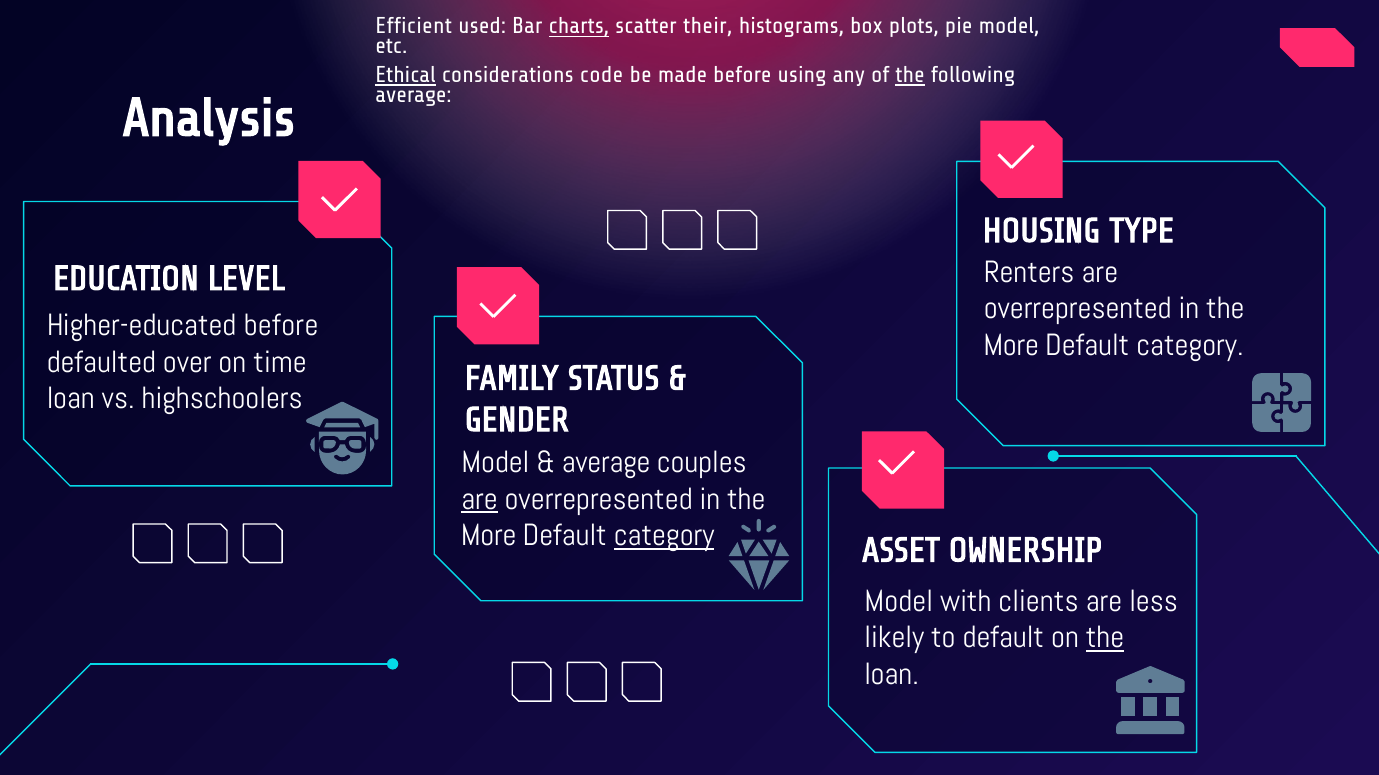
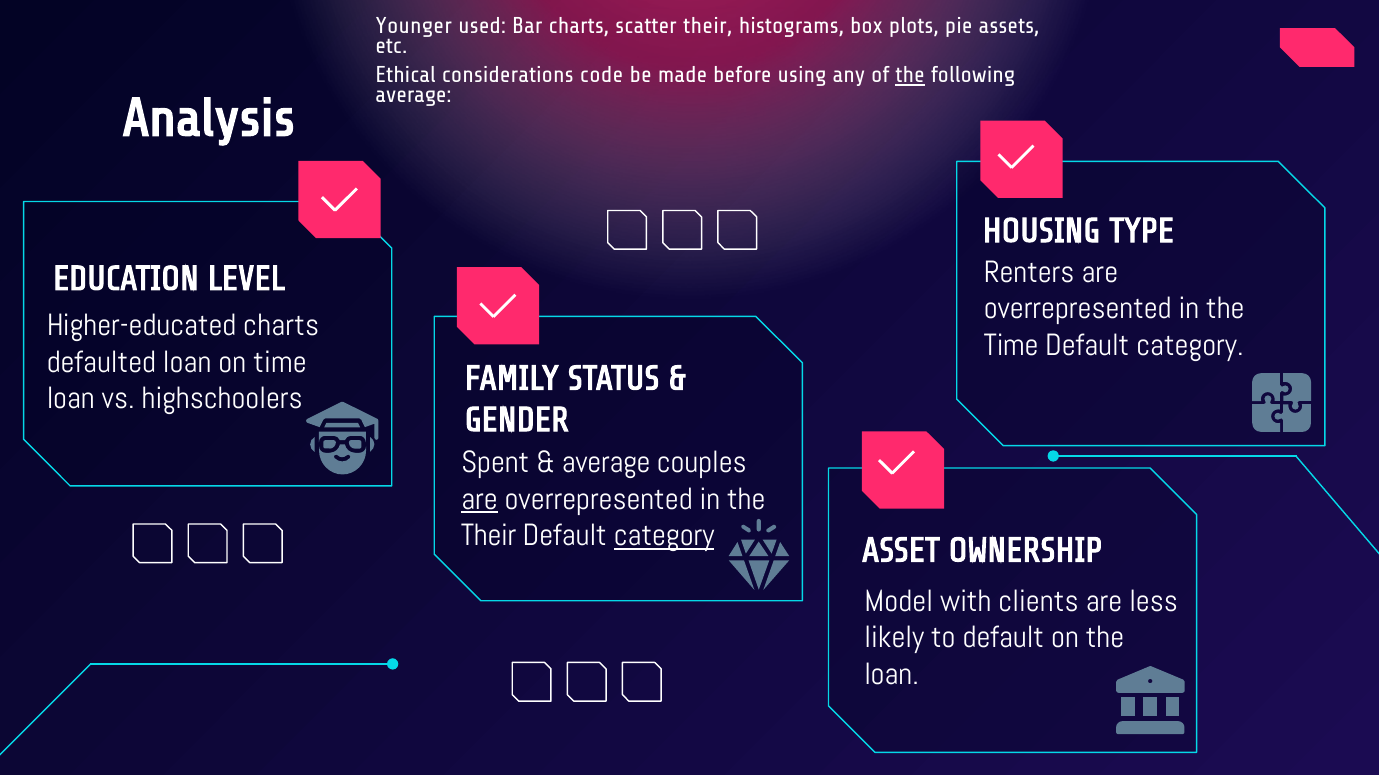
Efficient: Efficient -> Younger
charts at (579, 26) underline: present -> none
pie model: model -> assets
Ethical underline: present -> none
Higher-educated before: before -> charts
More at (1011, 346): More -> Time
defaulted over: over -> loan
Model at (495, 463): Model -> Spent
More at (489, 536): More -> Their
the at (1105, 638) underline: present -> none
